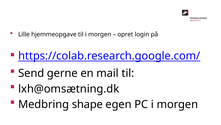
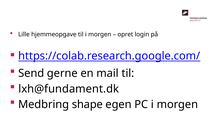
lxh@omsætning.dk: lxh@omsætning.dk -> lxh@fundament.dk
